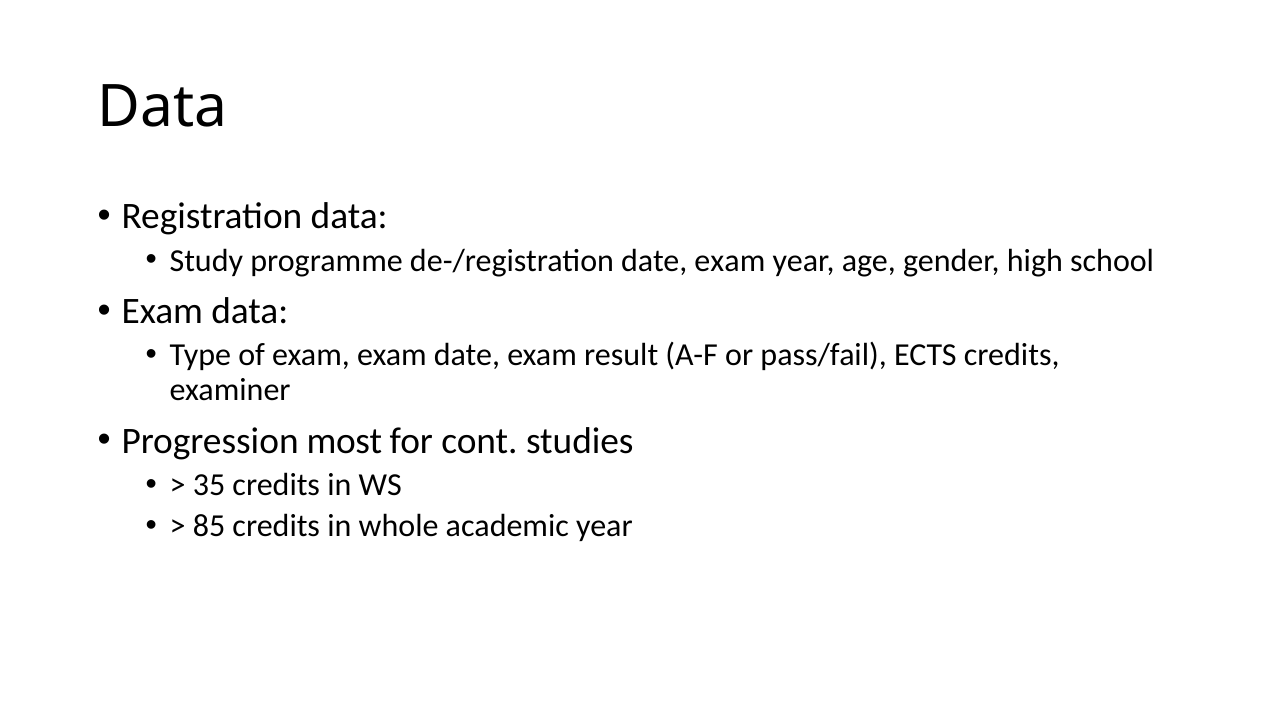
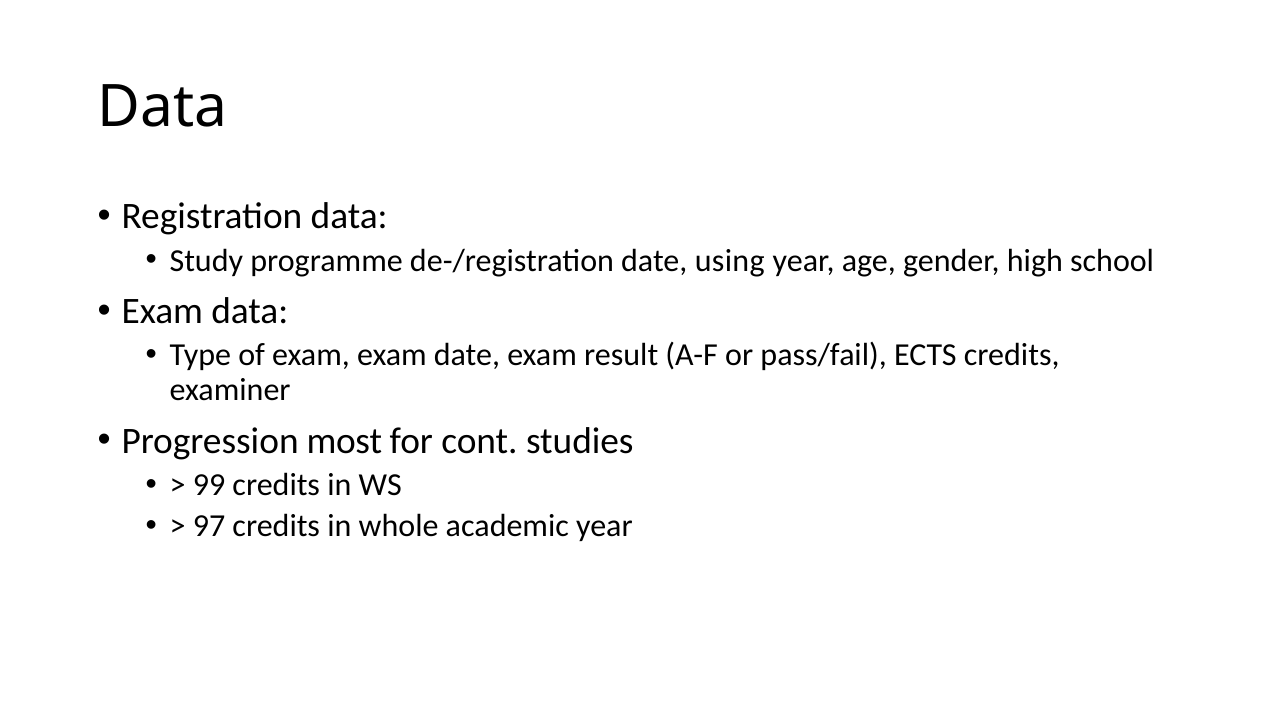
de-/registration date exam: exam -> using
35: 35 -> 99
85: 85 -> 97
